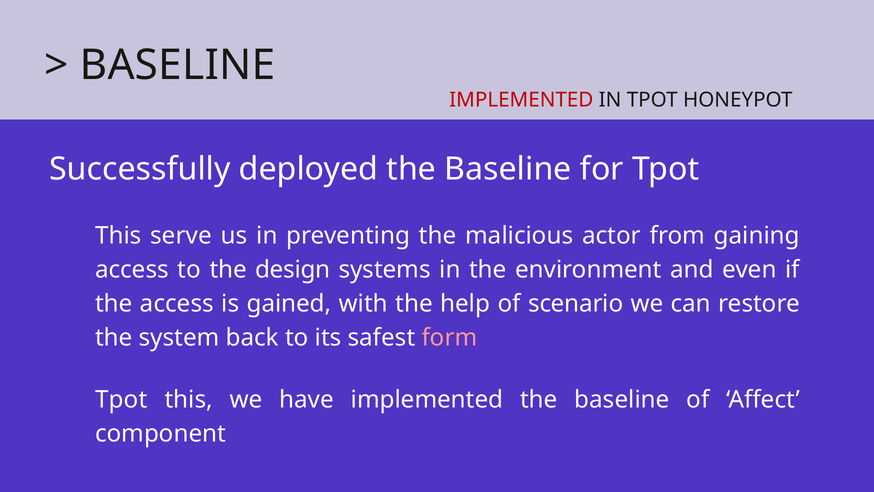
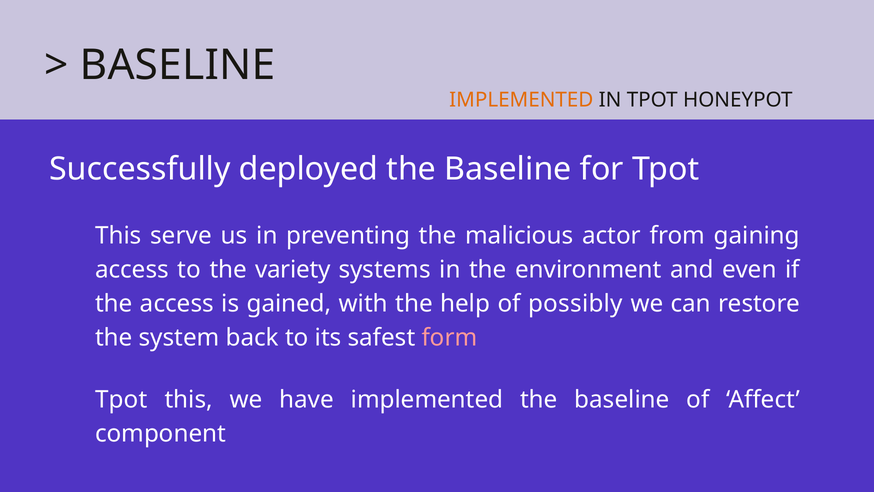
IMPLEMENTED at (521, 100) colour: red -> orange
design: design -> variety
scenario: scenario -> possibly
